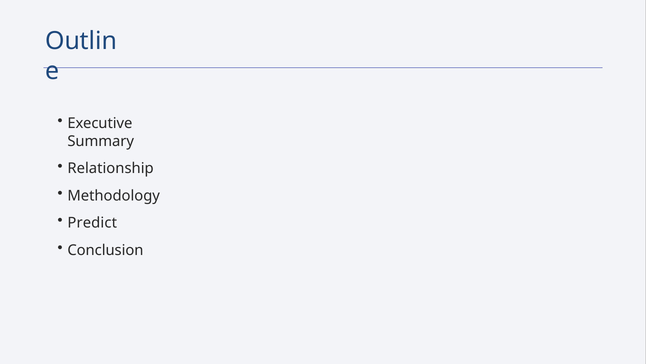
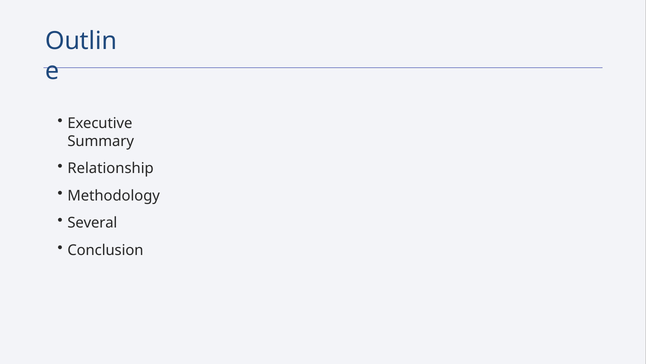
Predict: Predict -> Several
